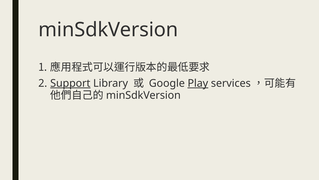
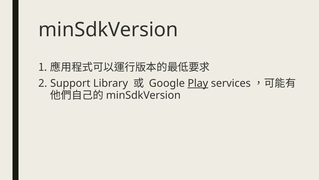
Support underline: present -> none
